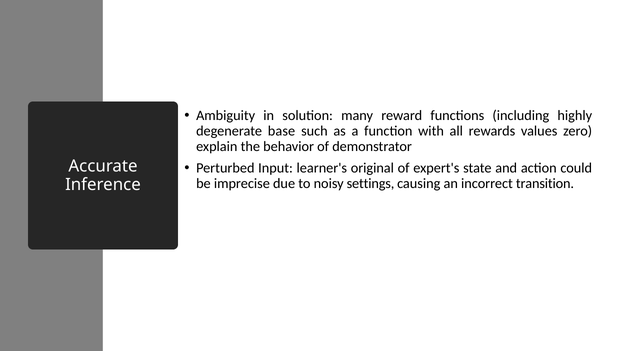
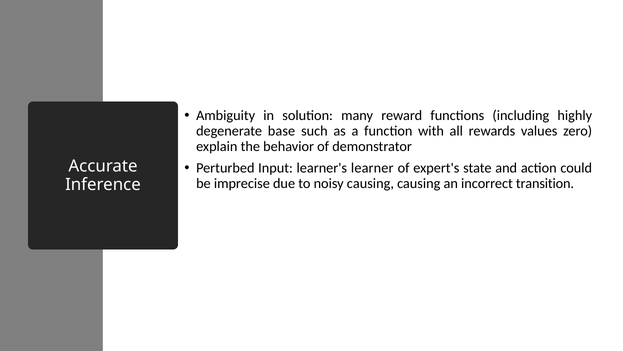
original: original -> learner
noisy settings: settings -> causing
